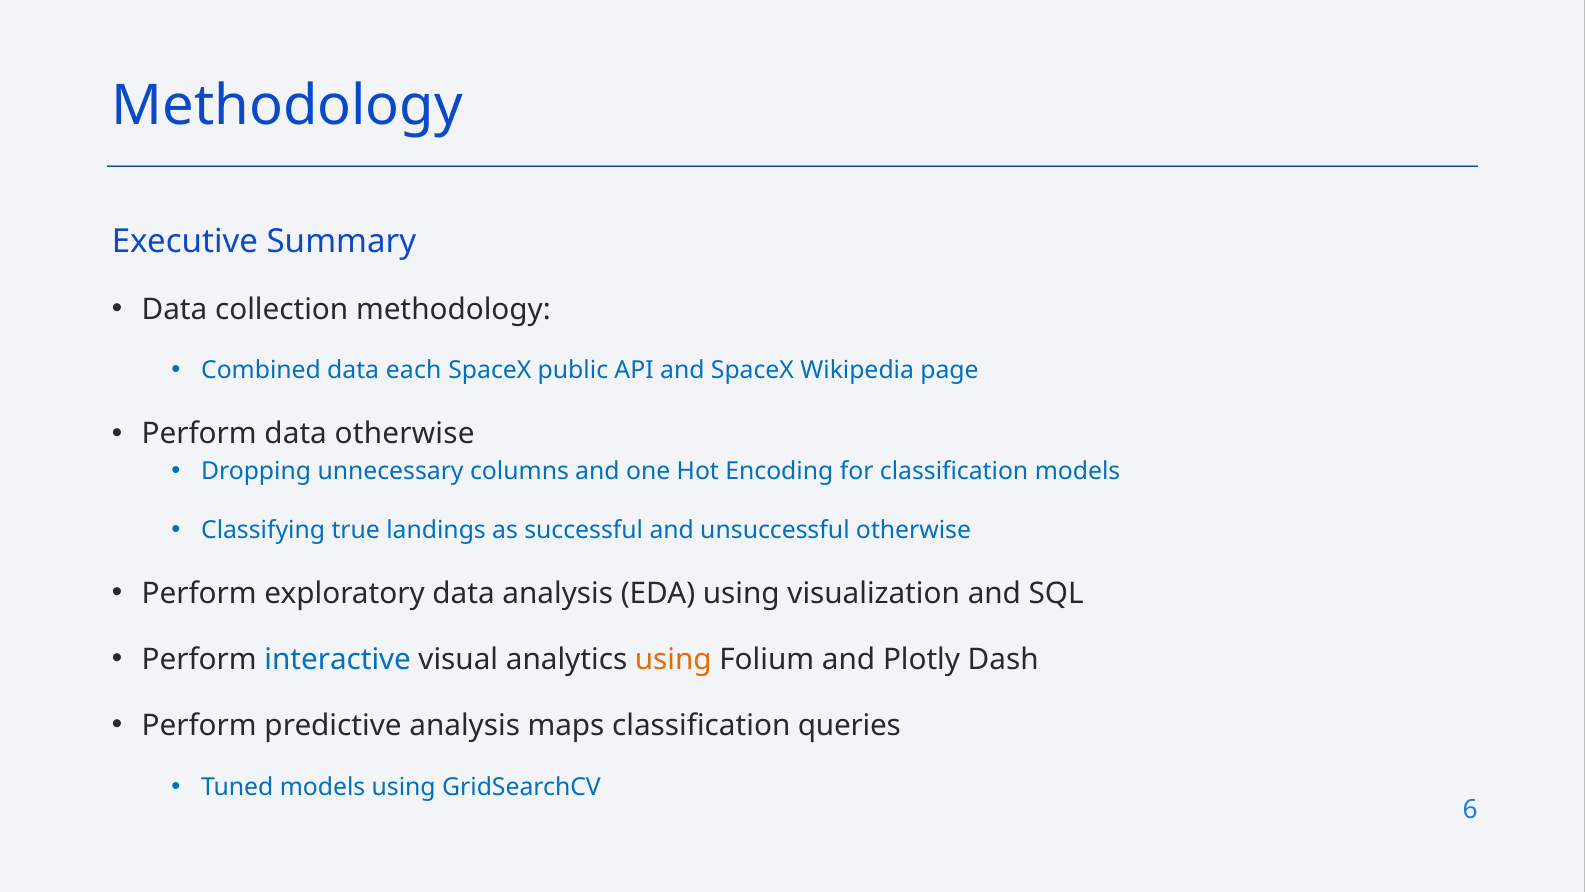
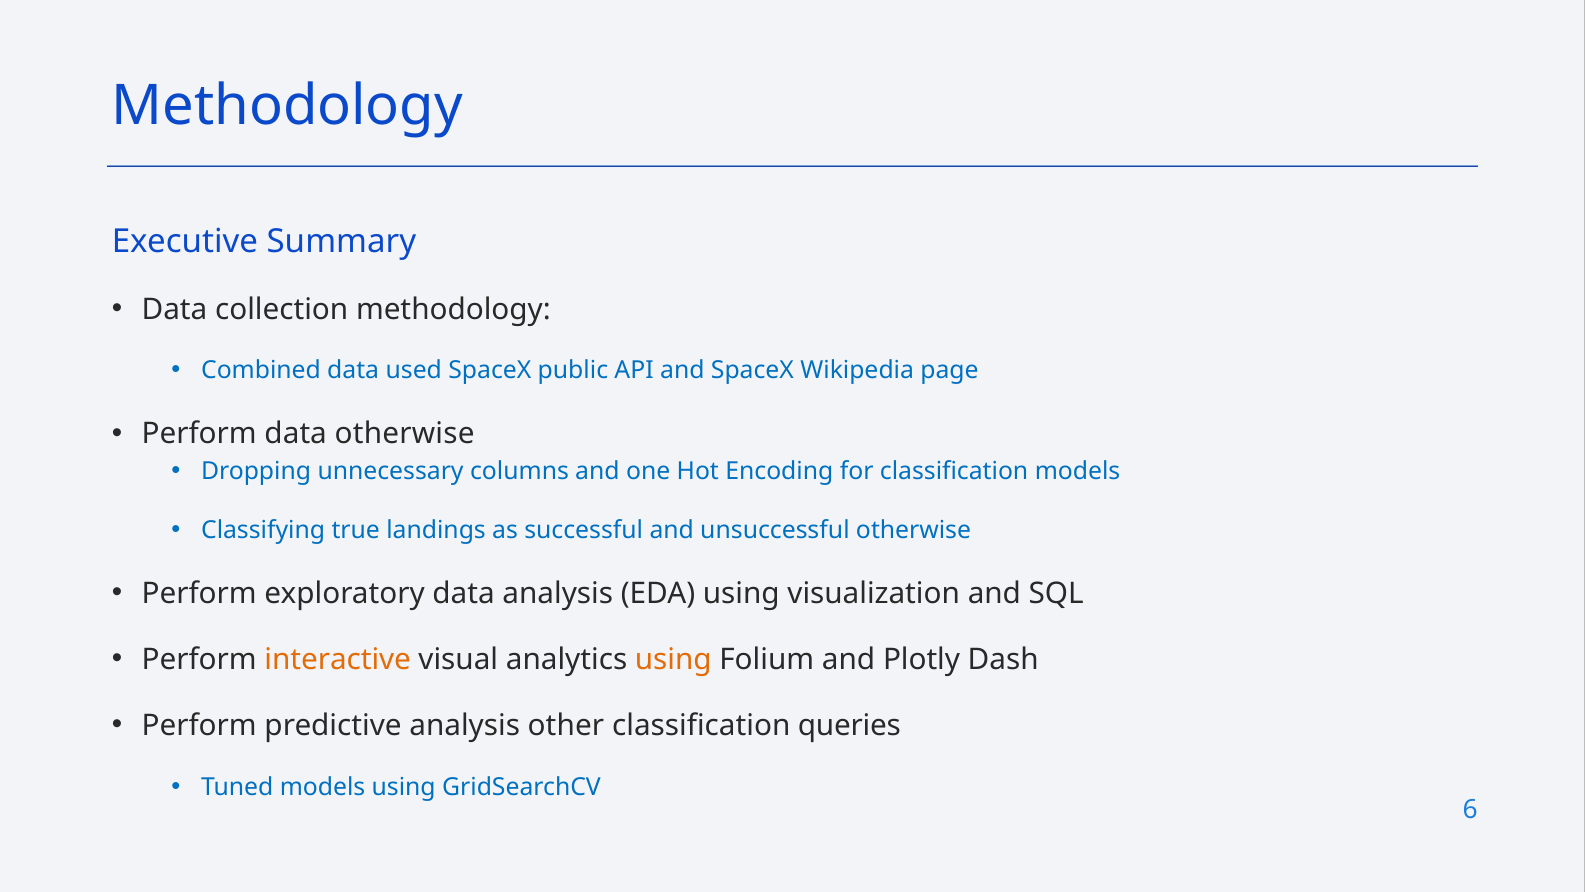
each: each -> used
interactive colour: blue -> orange
maps: maps -> other
